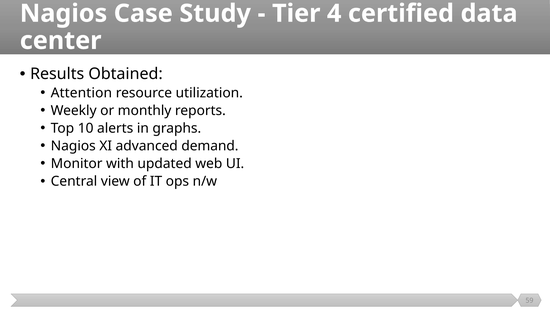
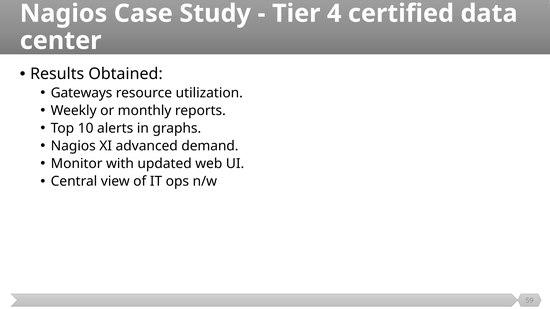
Attention: Attention -> Gateways
